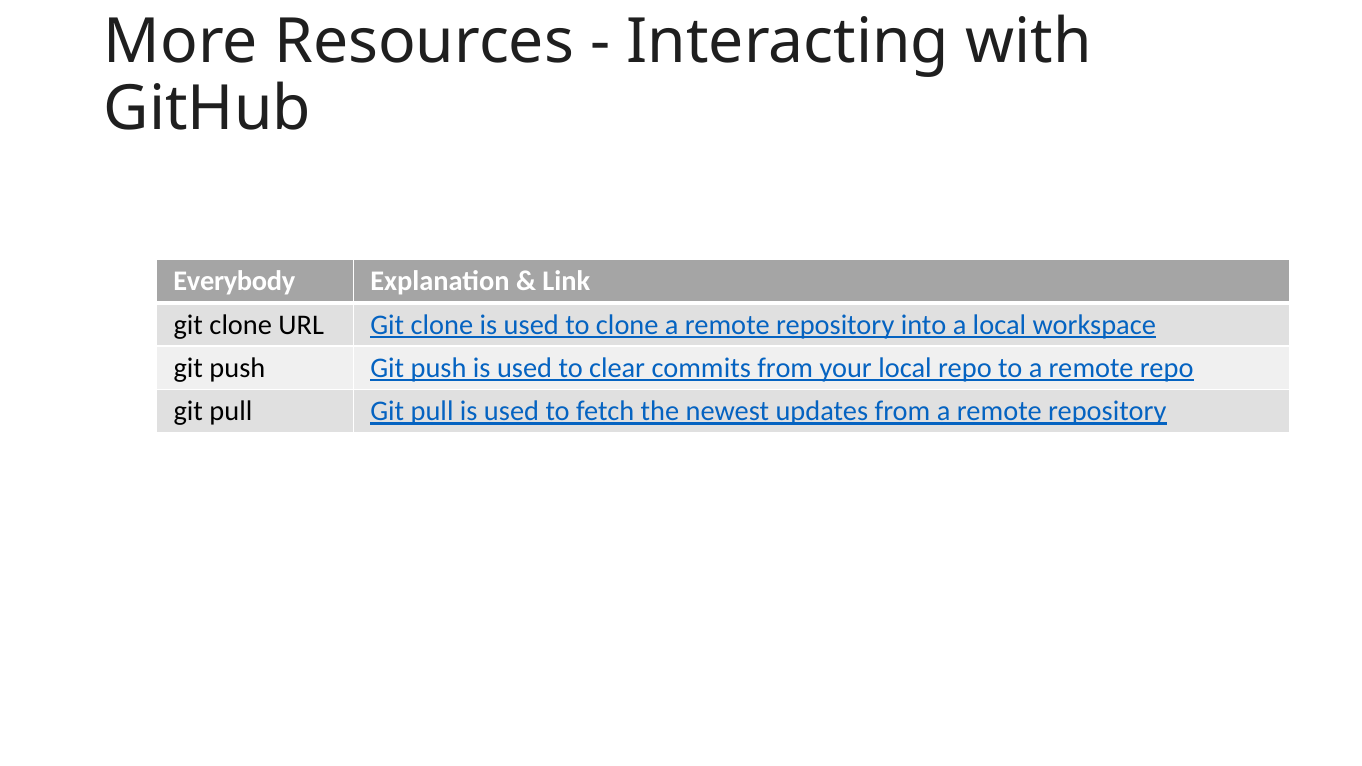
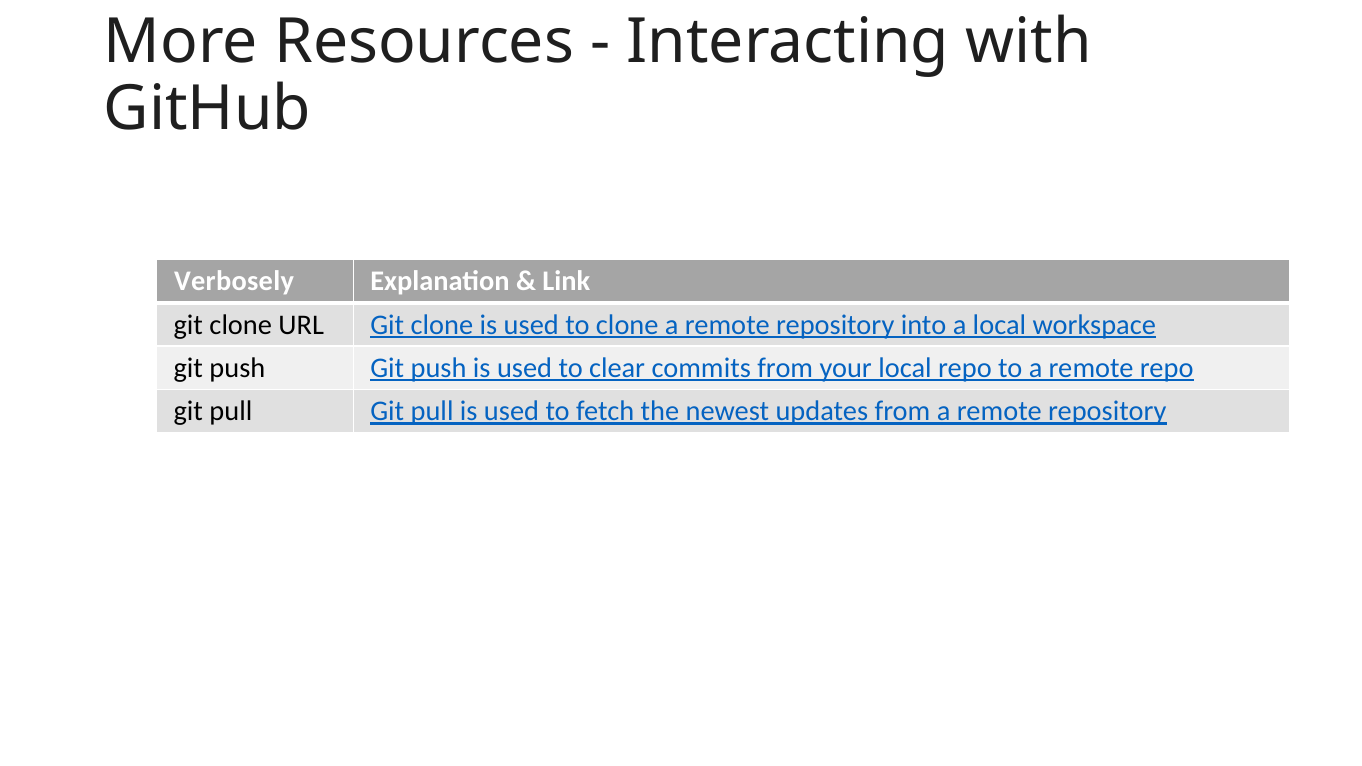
Everybody: Everybody -> Verbosely
